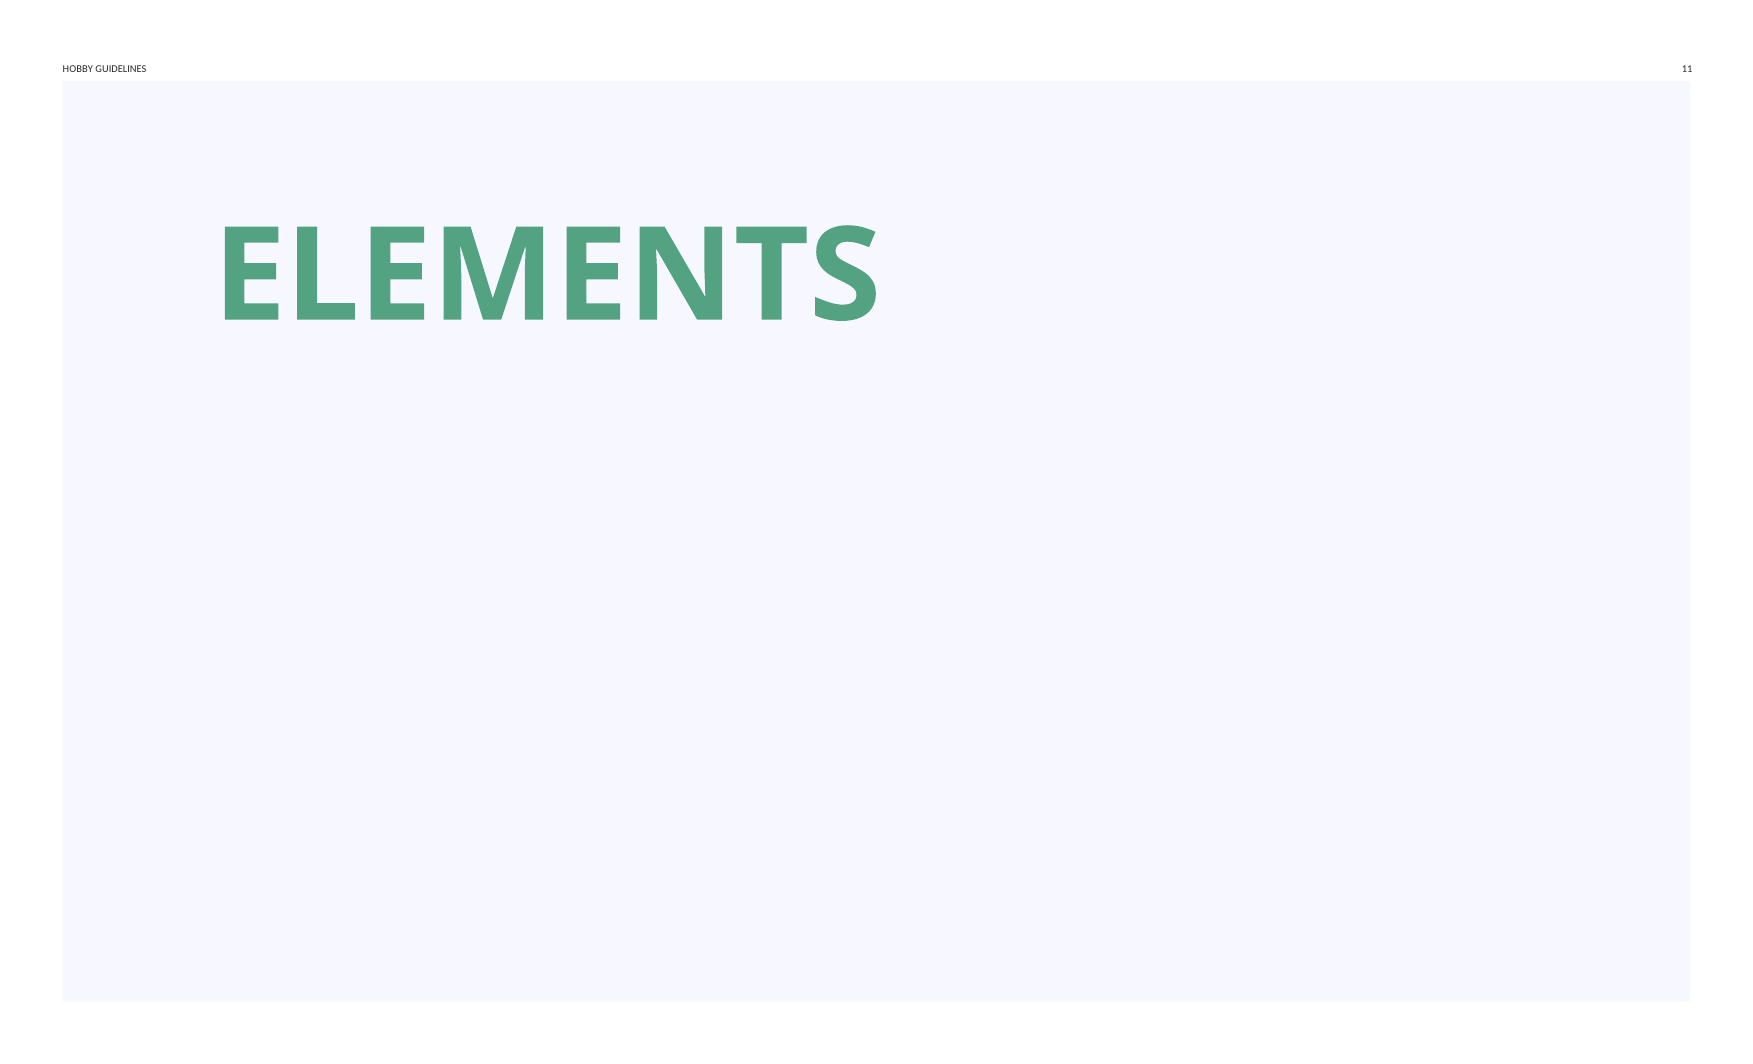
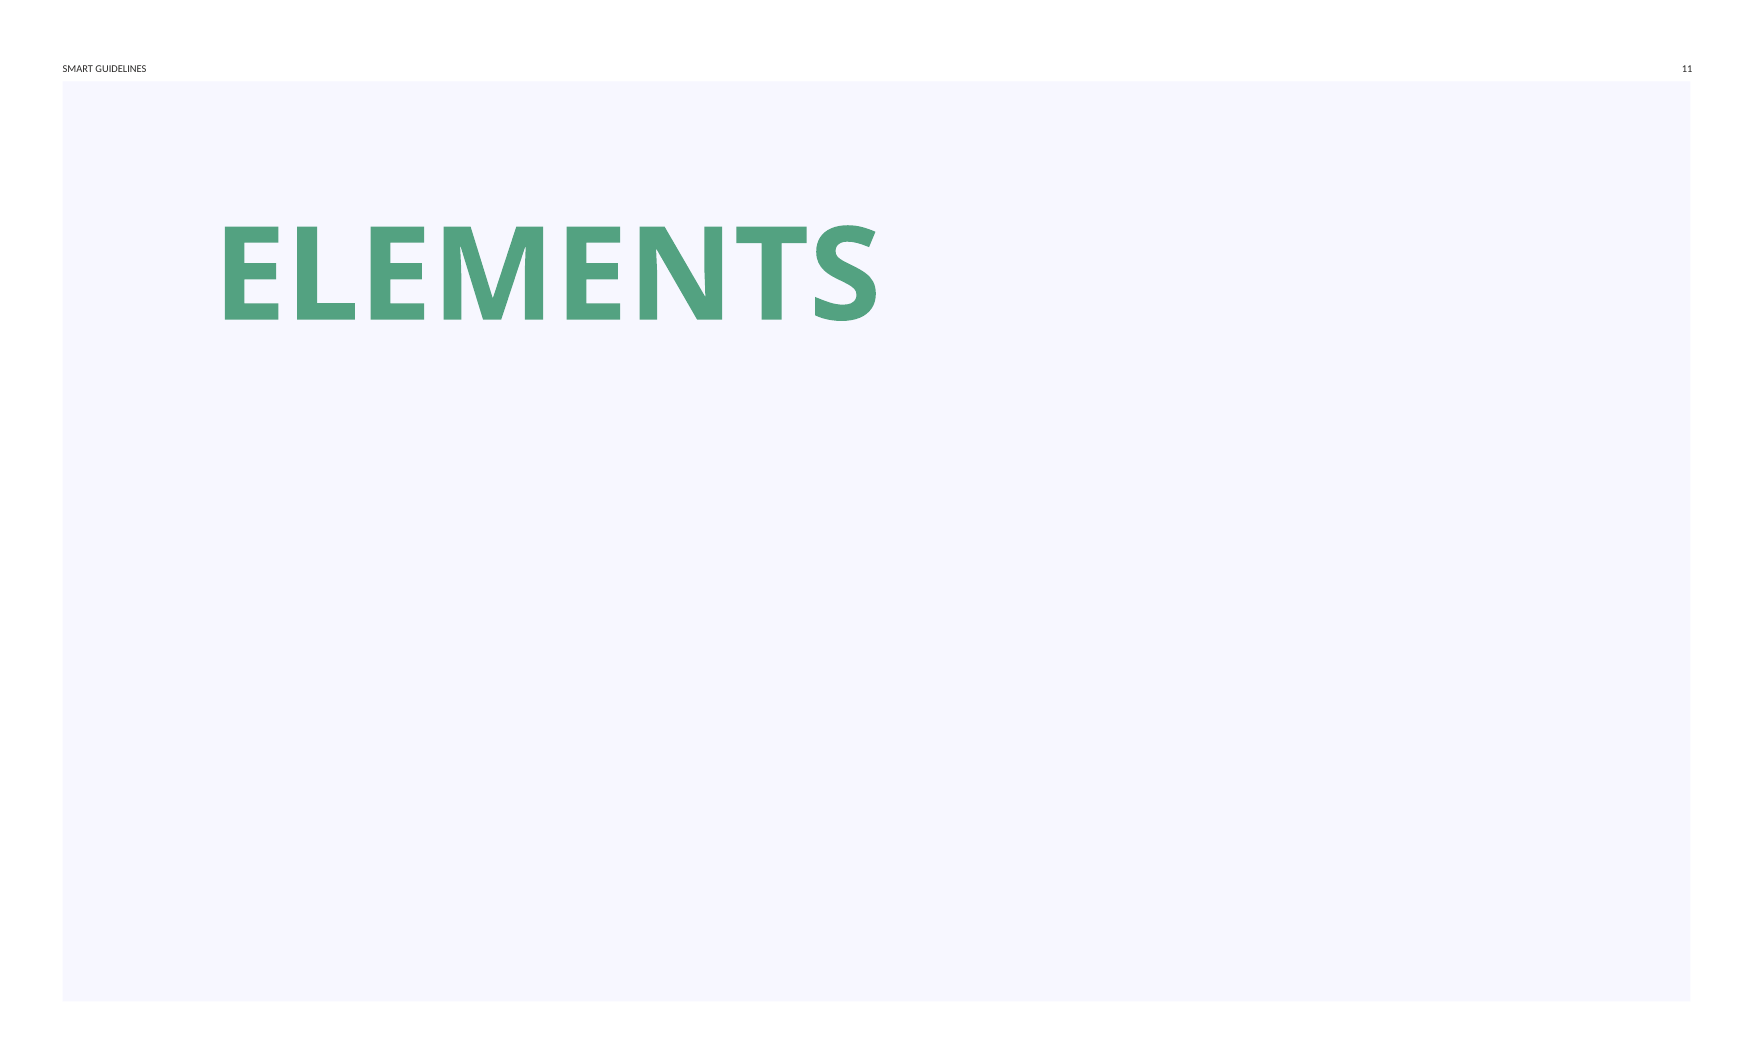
HOBBY: HOBBY -> SMART
